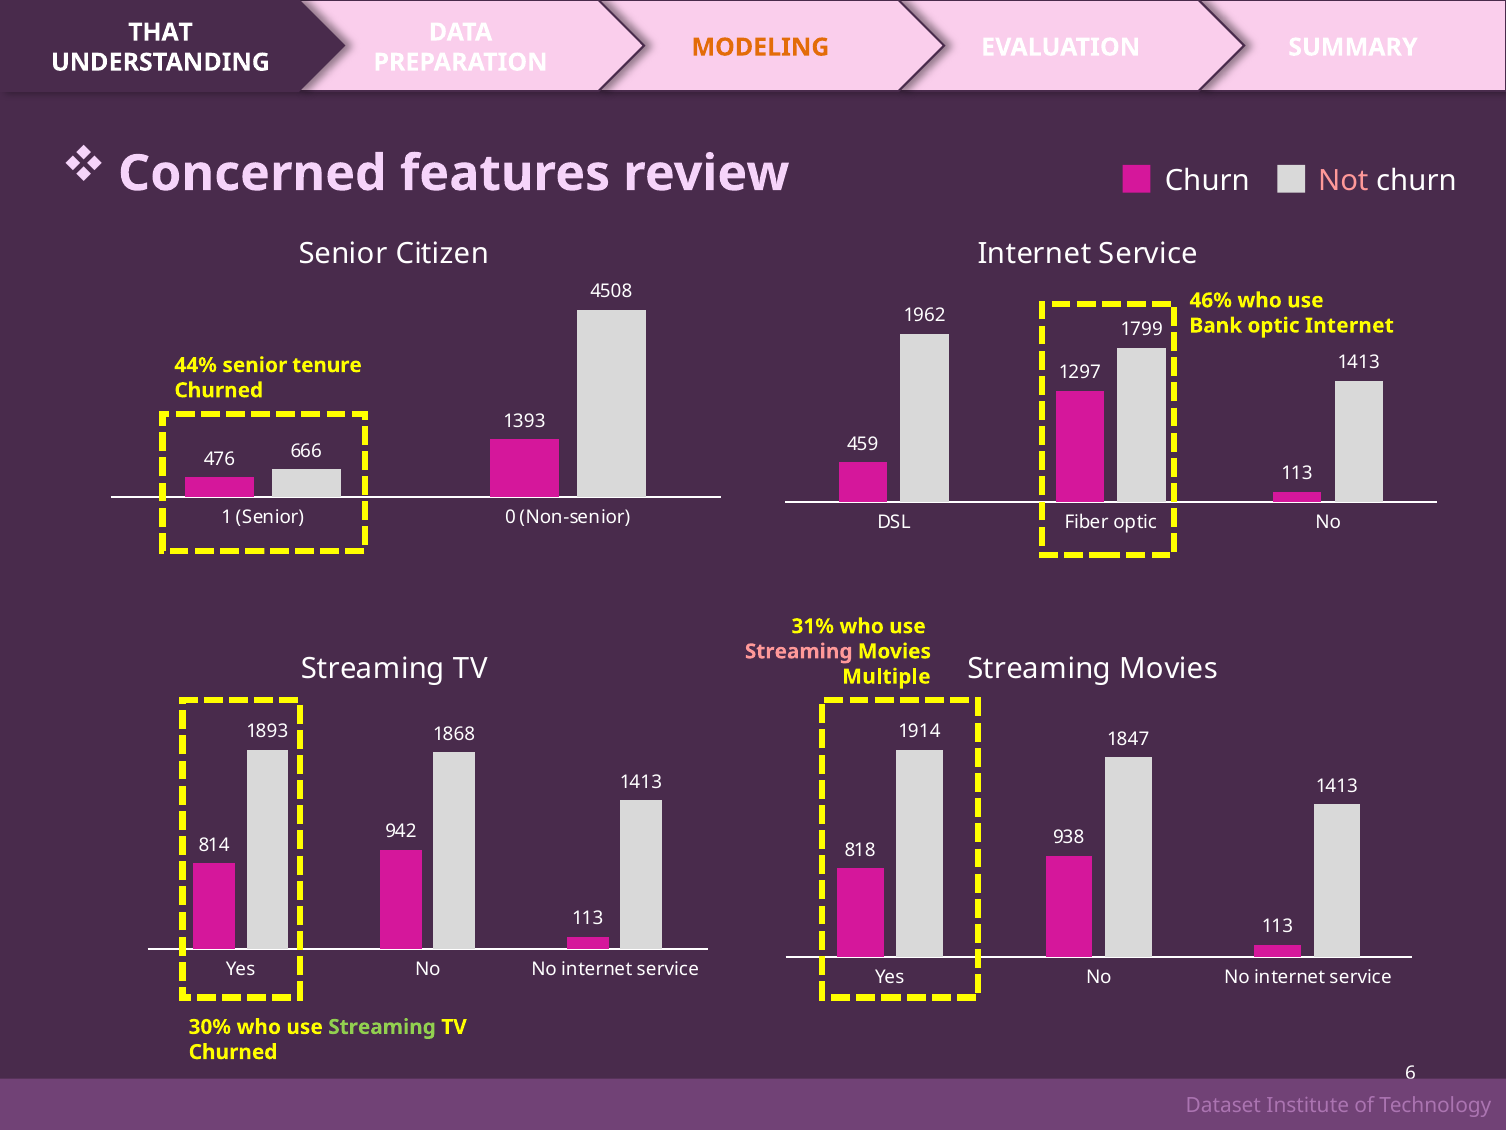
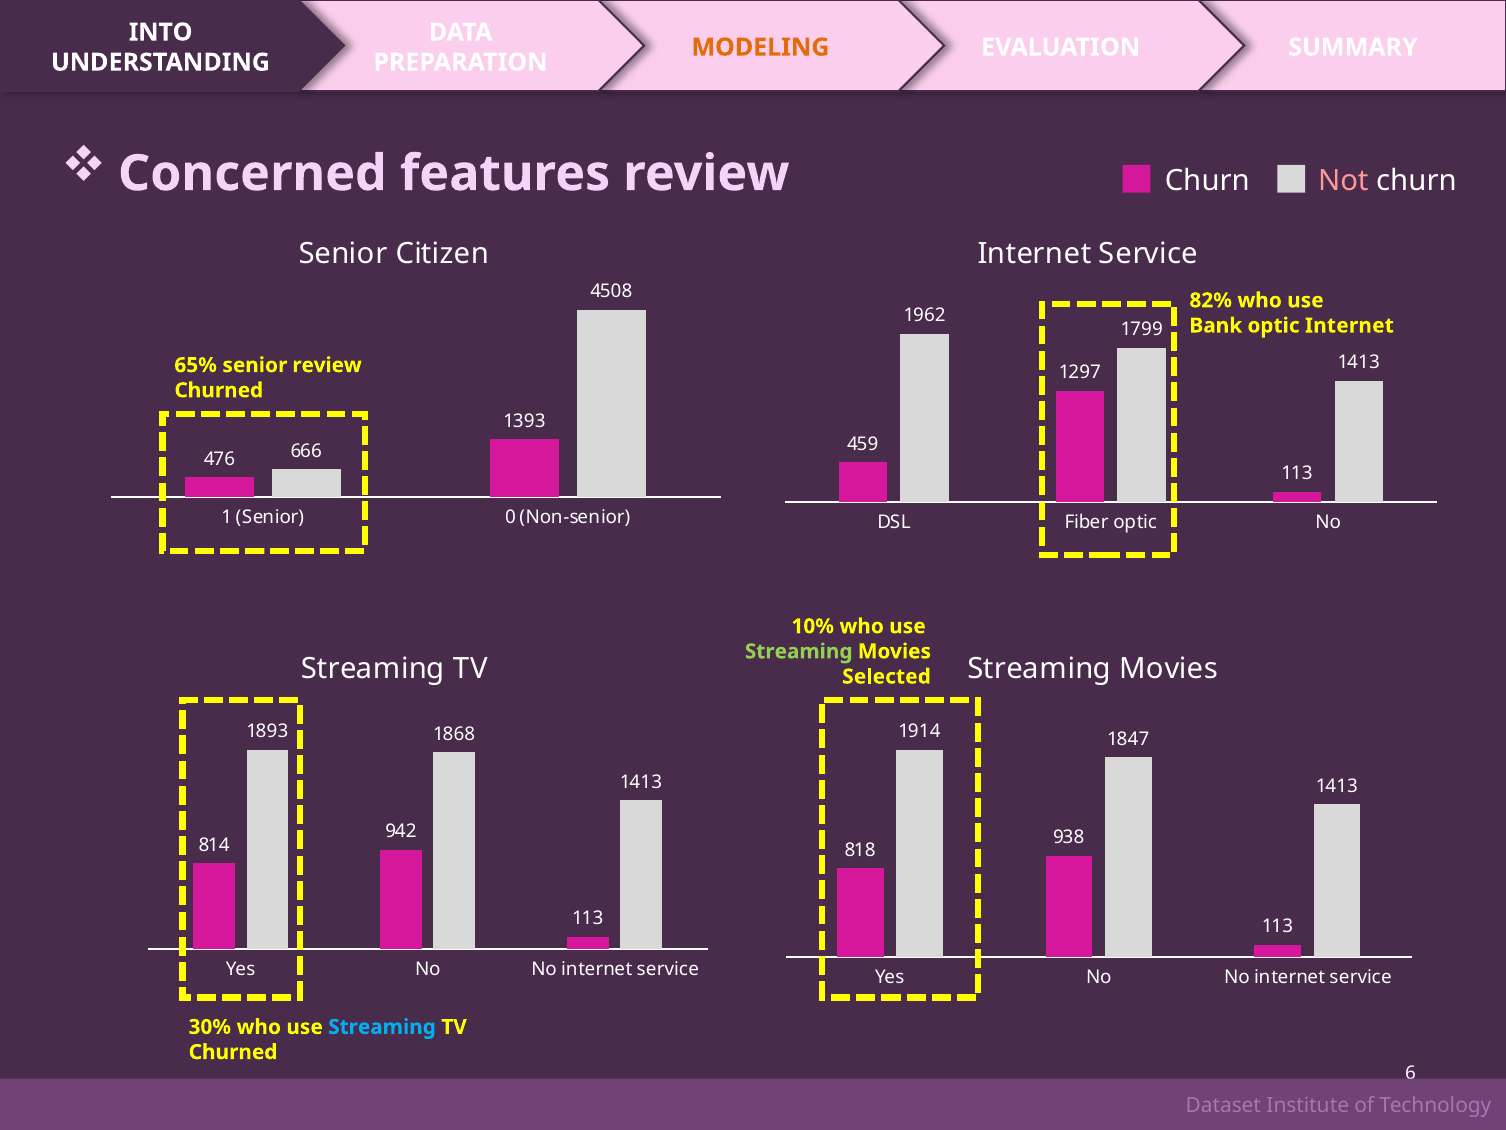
THAT: THAT -> INTO
46%: 46% -> 82%
44%: 44% -> 65%
senior tenure: tenure -> review
31%: 31% -> 10%
Streaming at (799, 651) colour: pink -> light green
Multiple: Multiple -> Selected
Streaming at (382, 1027) colour: light green -> light blue
